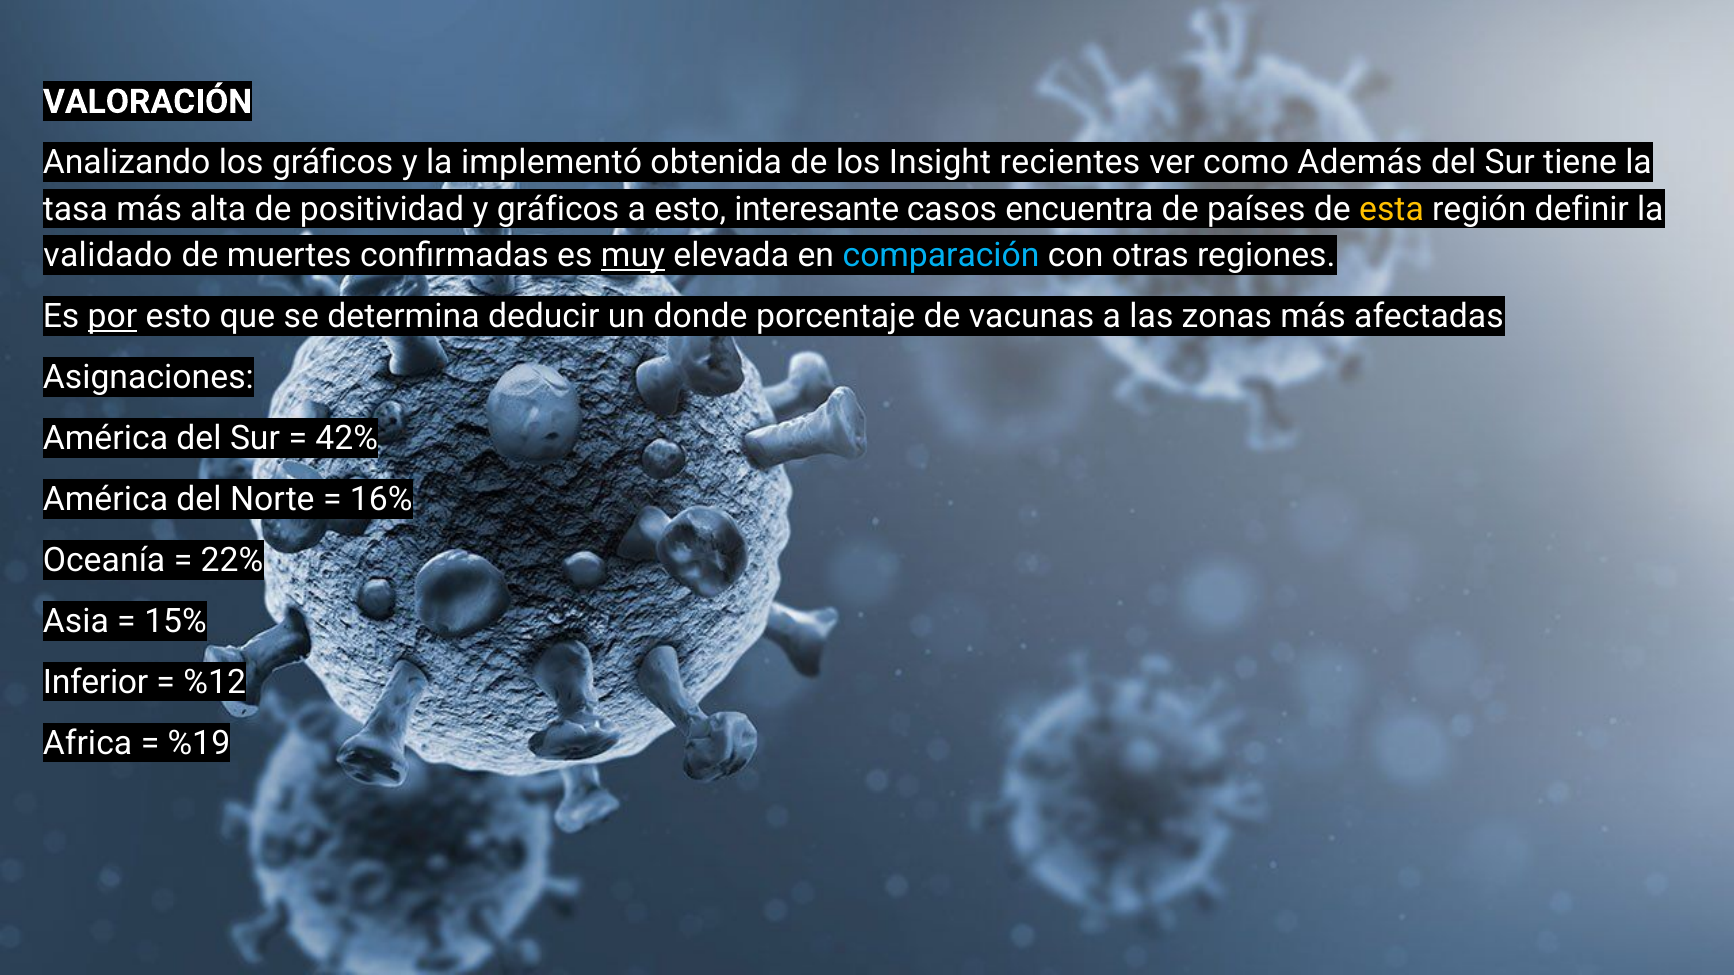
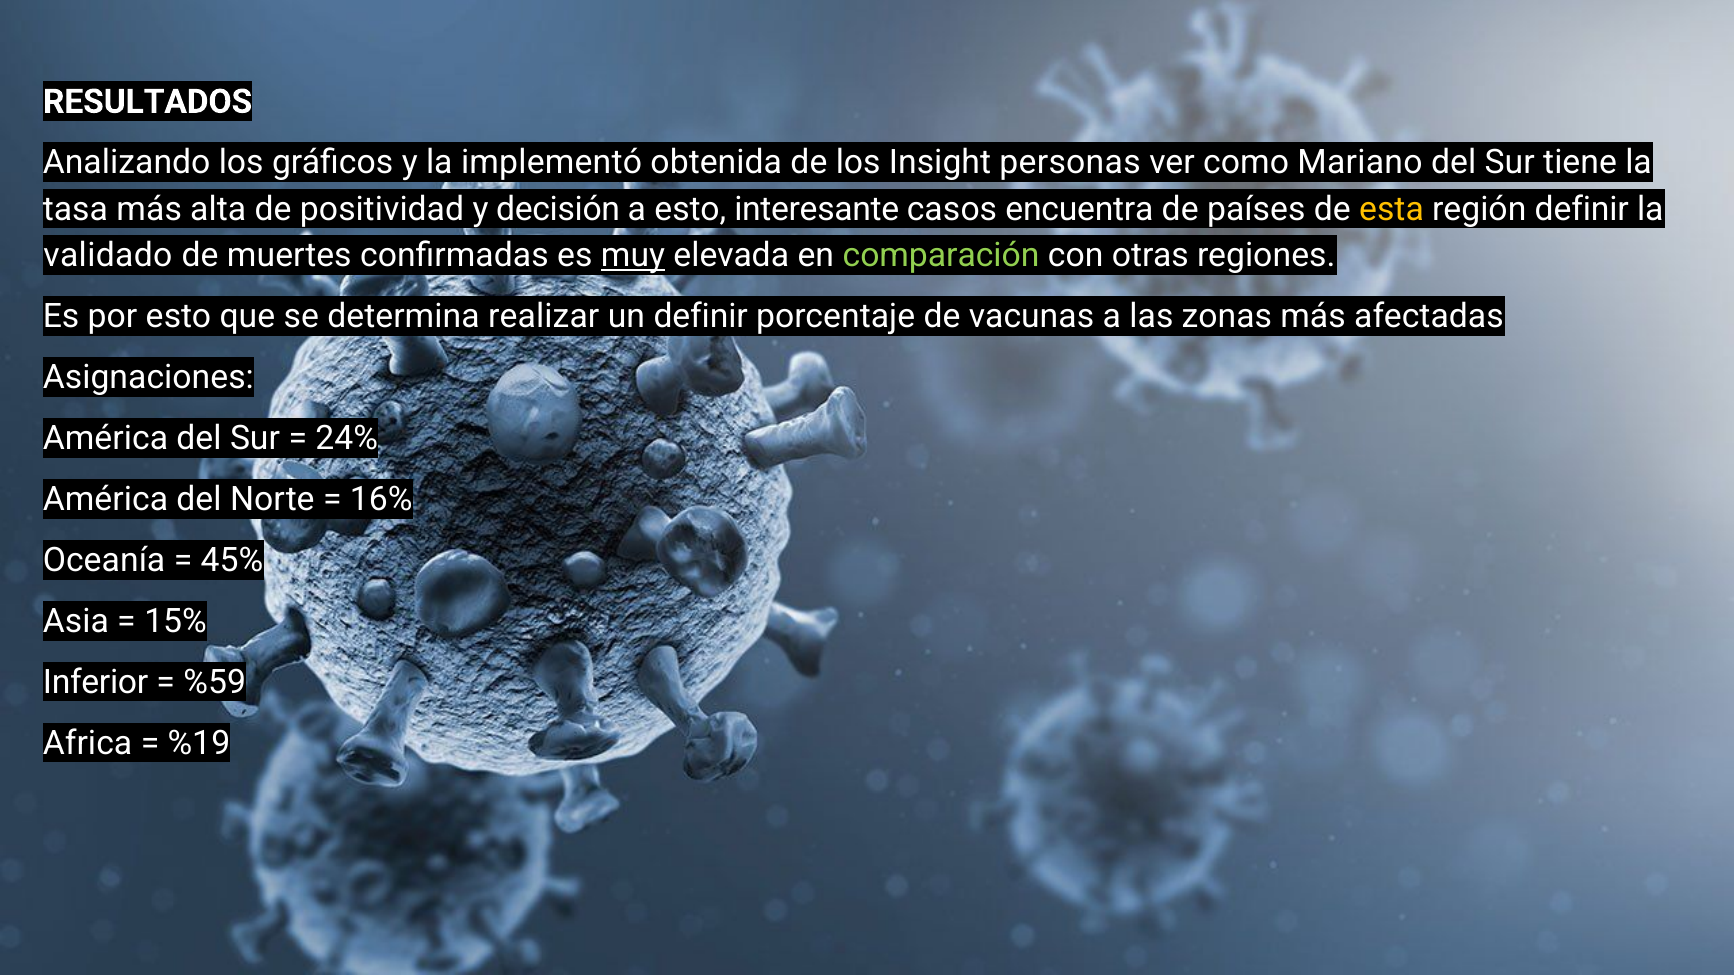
VALORACIÓN: VALORACIÓN -> RESULTADOS
recientes: recientes -> personas
Además: Además -> Mariano
y gráficos: gráficos -> decisión
comparación colour: light blue -> light green
por underline: present -> none
deducir: deducir -> realizar
un donde: donde -> definir
42%: 42% -> 24%
22%: 22% -> 45%
%12: %12 -> %59
